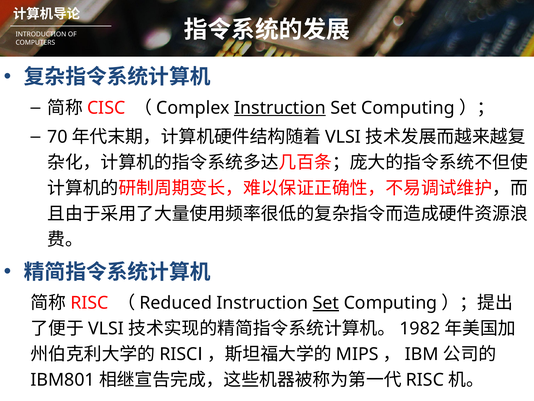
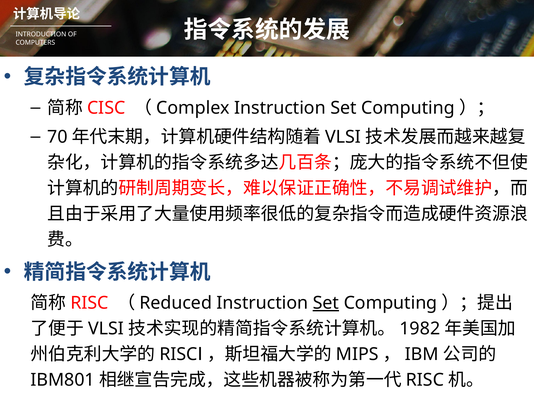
Instruction at (280, 108) underline: present -> none
